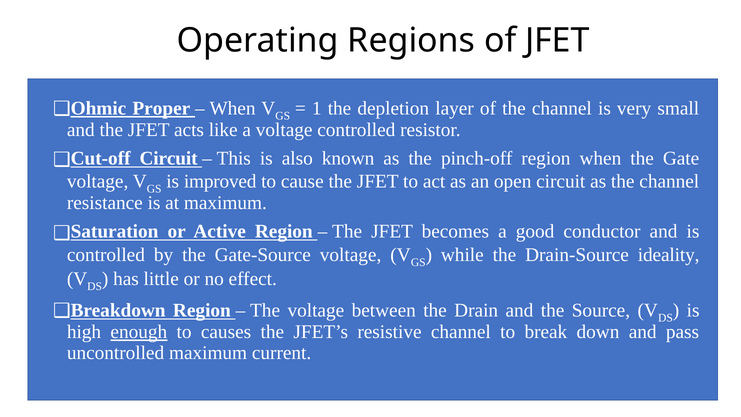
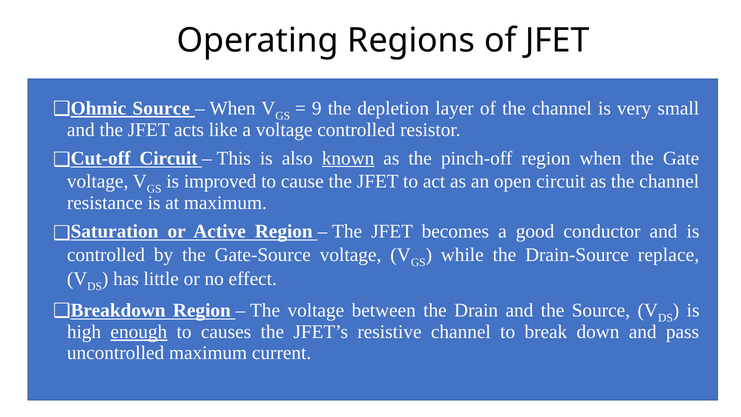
Proper at (161, 108): Proper -> Source
1: 1 -> 9
known underline: none -> present
ideality: ideality -> replace
